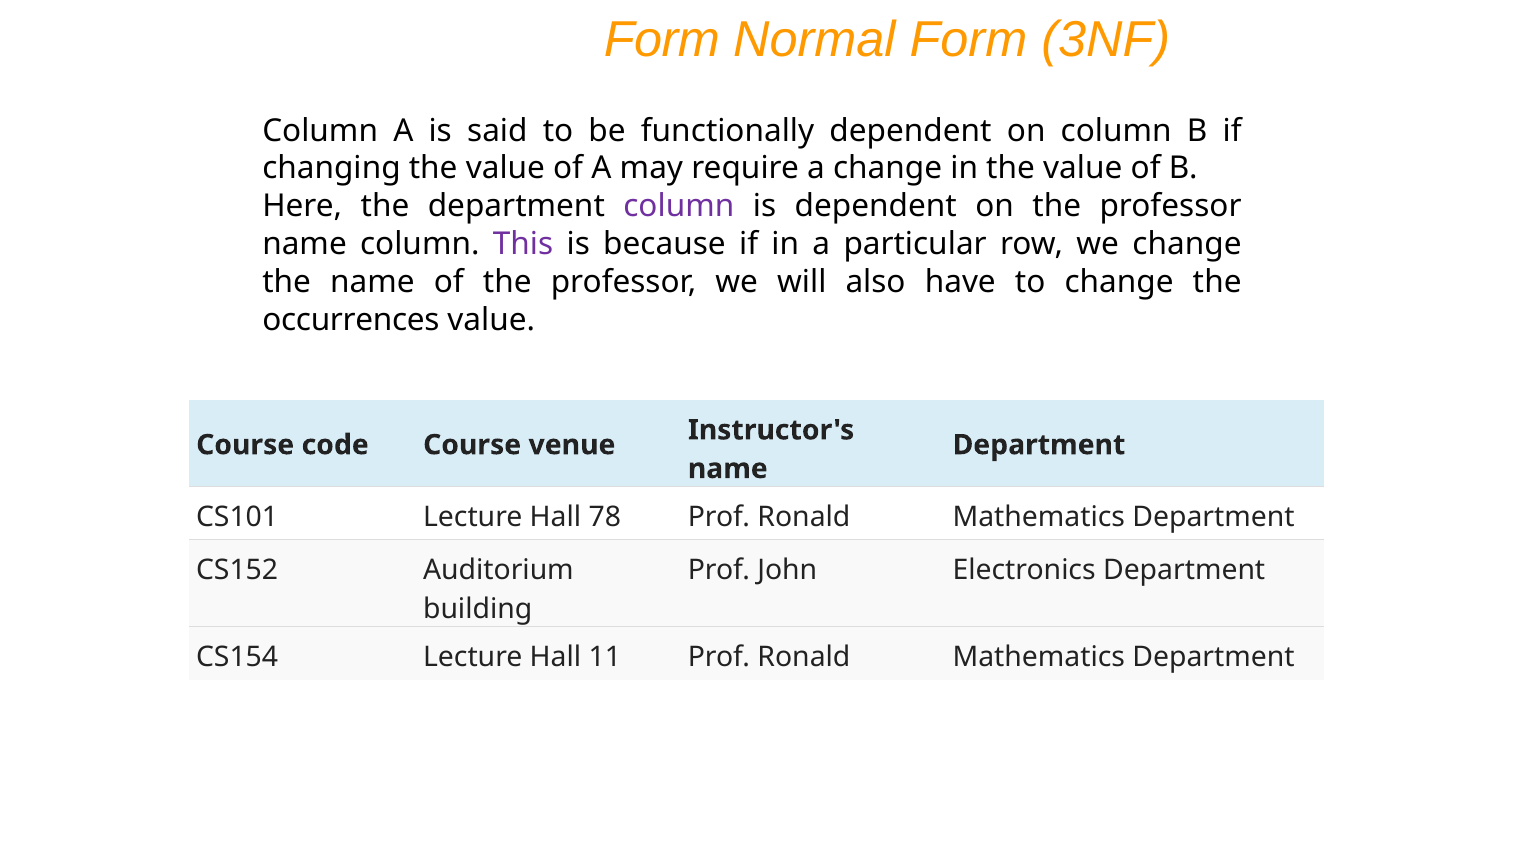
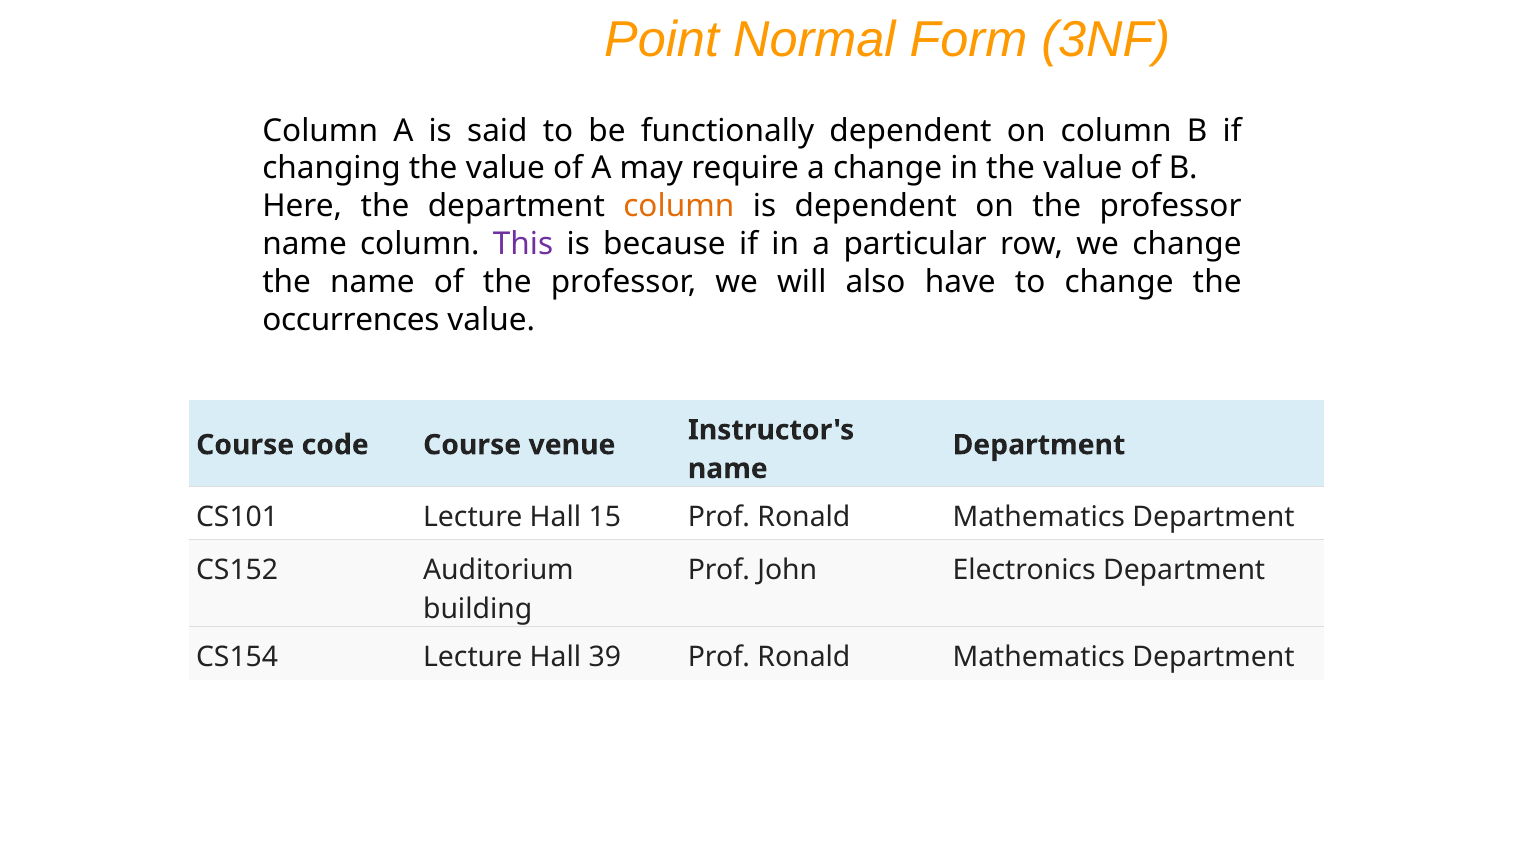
Form at (662, 39): Form -> Point
column at (679, 206) colour: purple -> orange
78: 78 -> 15
11: 11 -> 39
